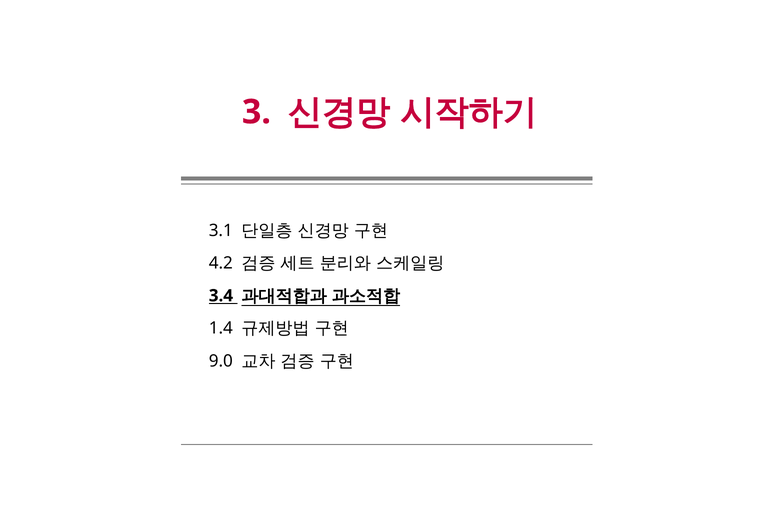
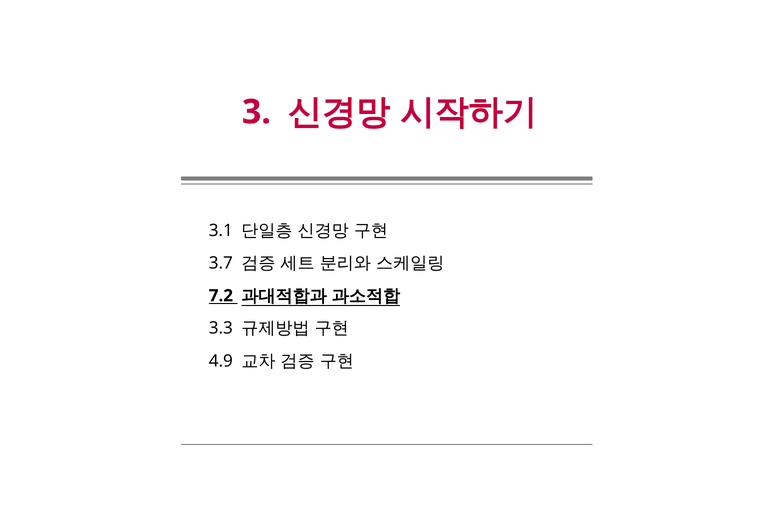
4.2: 4.2 -> 3.7
3.4: 3.4 -> 7.2
1.4: 1.4 -> 3.3
9.0: 9.0 -> 4.9
